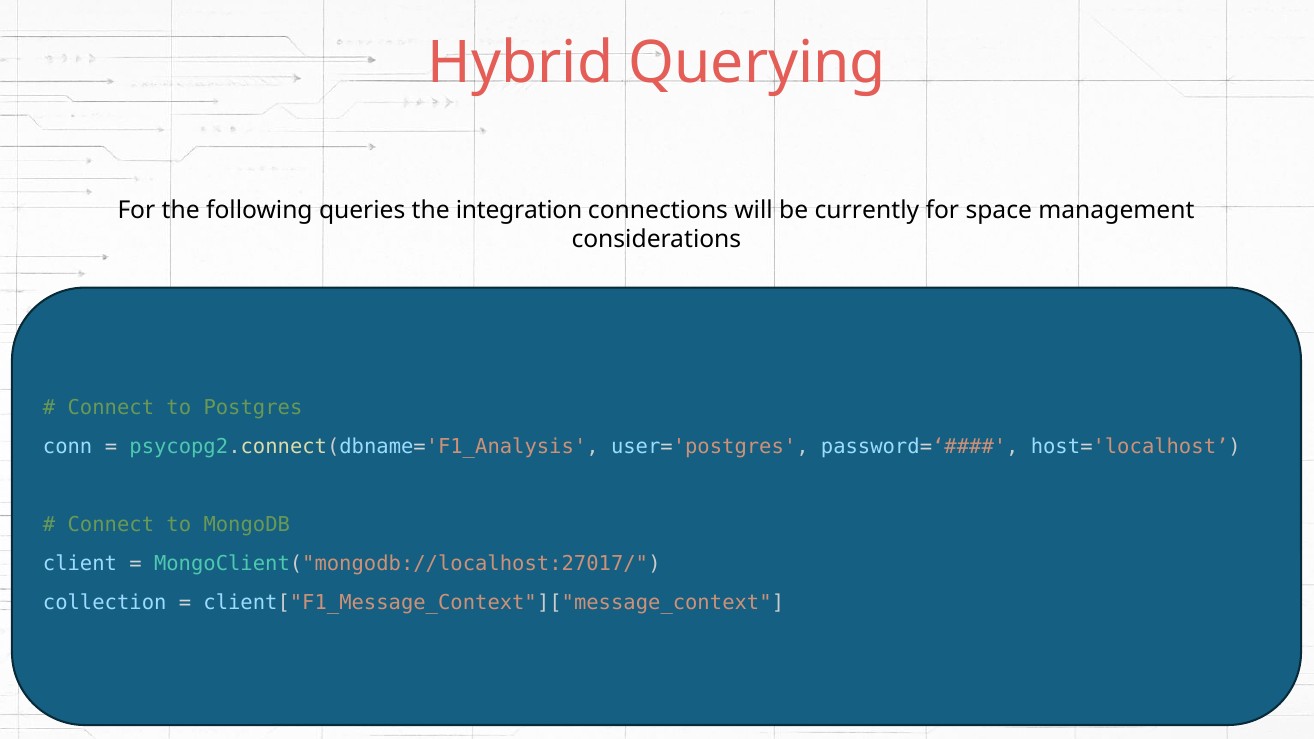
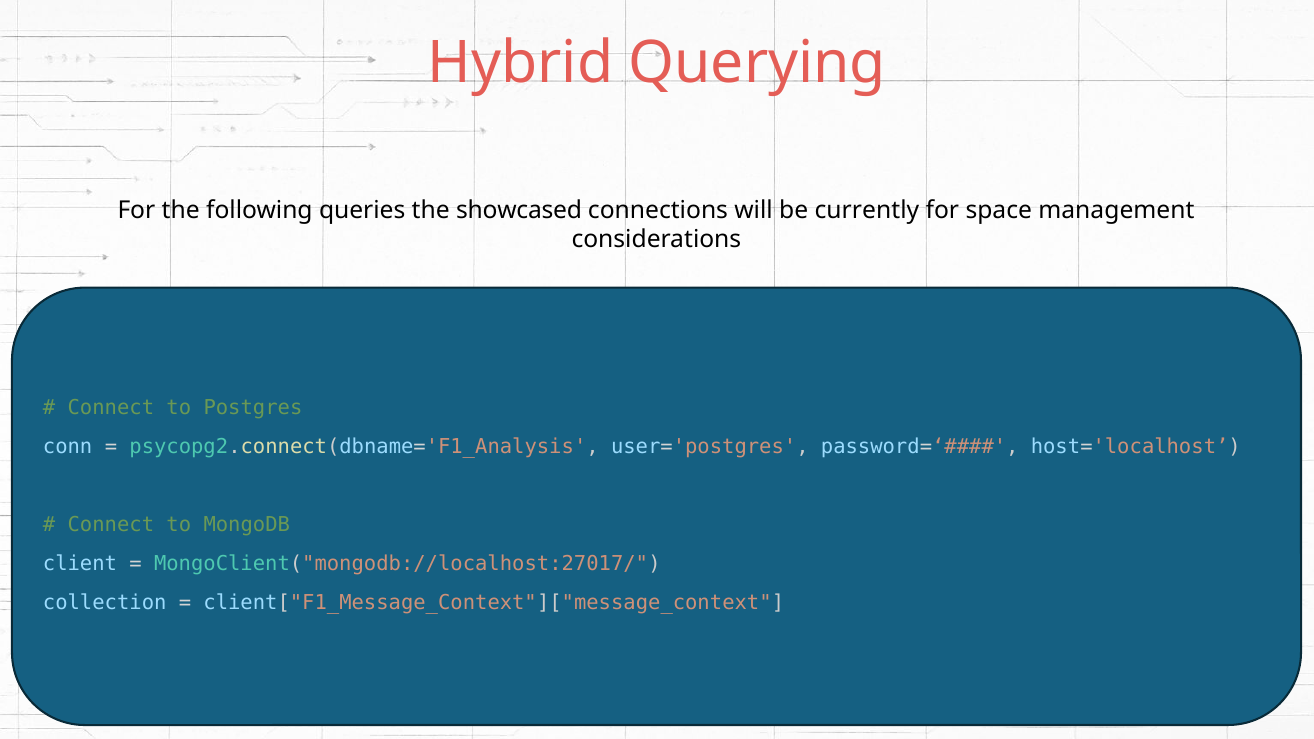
integration: integration -> showcased
